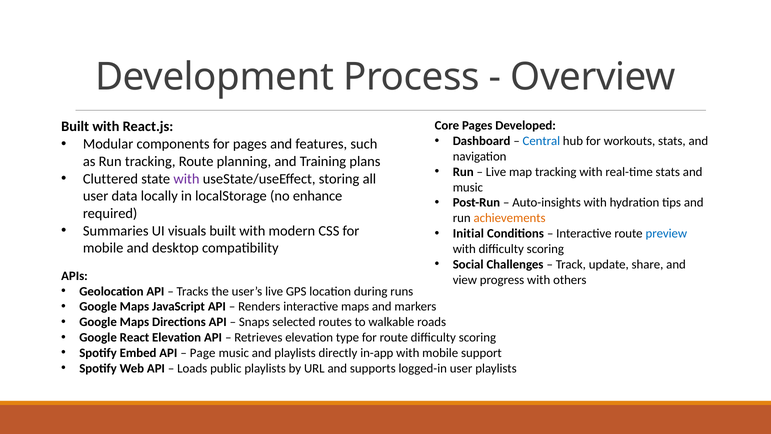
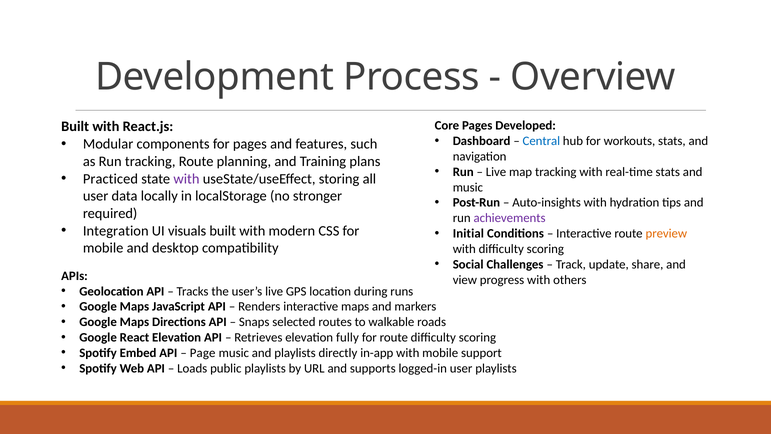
Cluttered: Cluttered -> Practiced
enhance: enhance -> stronger
achievements colour: orange -> purple
Summaries: Summaries -> Integration
preview colour: blue -> orange
type: type -> fully
